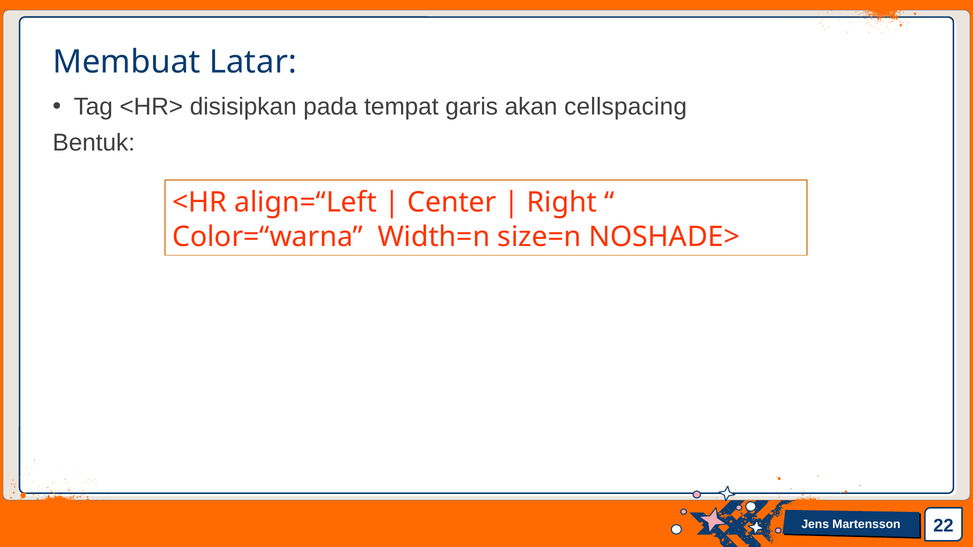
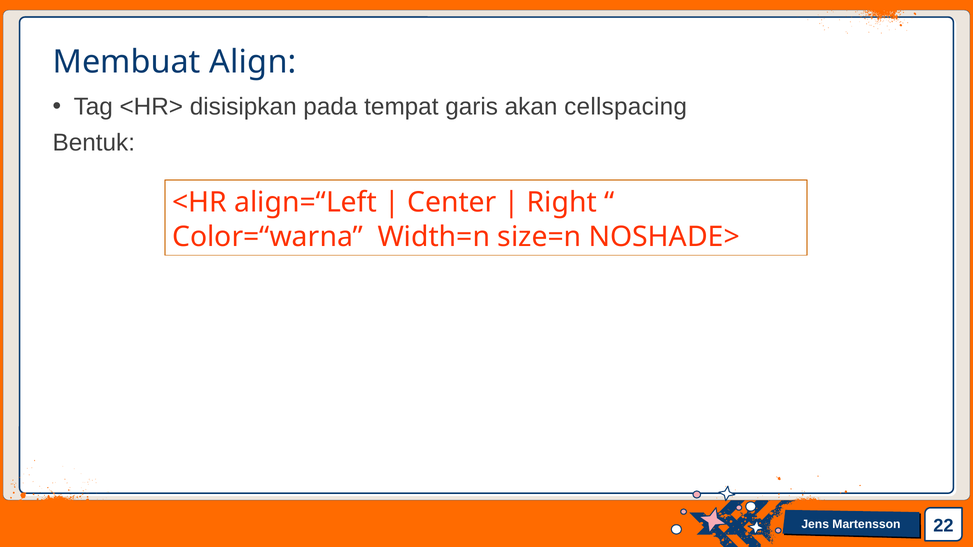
Latar: Latar -> Align
